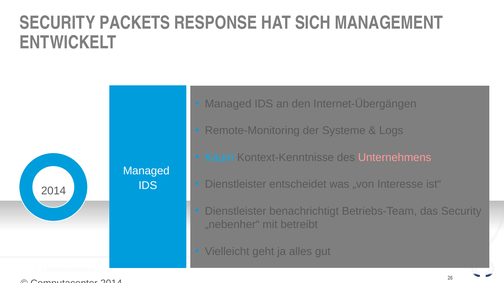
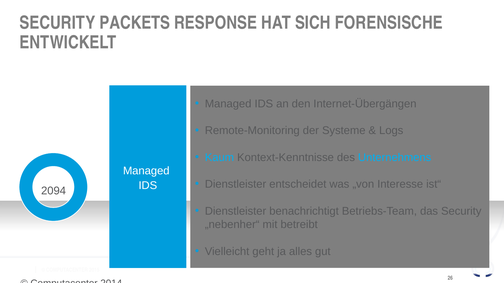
MANAGEMENT: MANAGEMENT -> FORENSISCHE
Unternehmens colour: pink -> light blue
2014 at (54, 191): 2014 -> 2094
